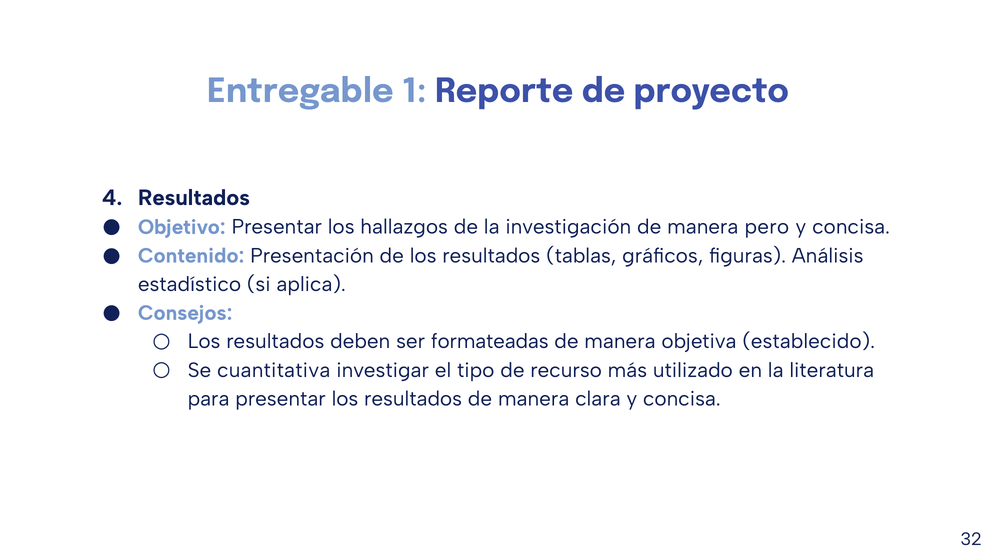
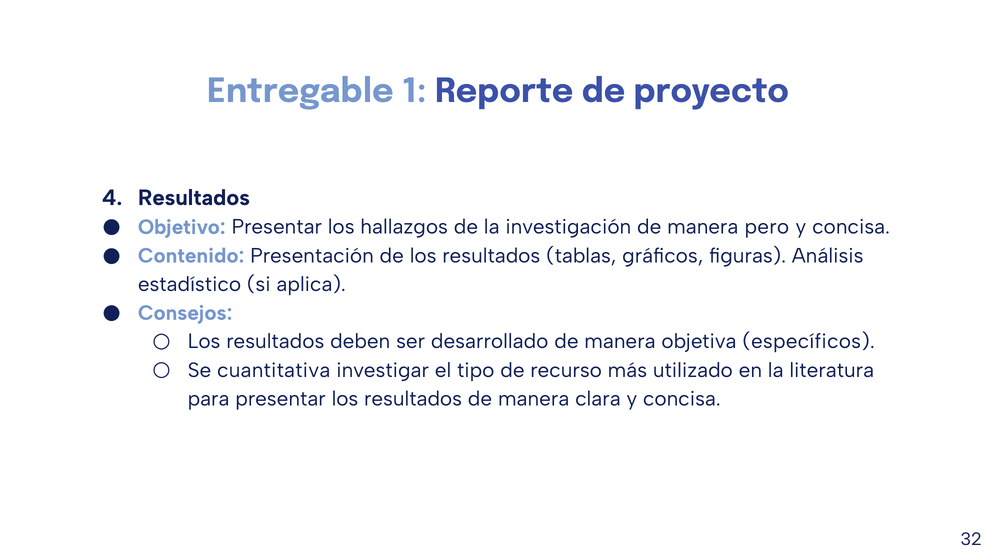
formateadas: formateadas -> desarrollado
establecido: establecido -> específicos
